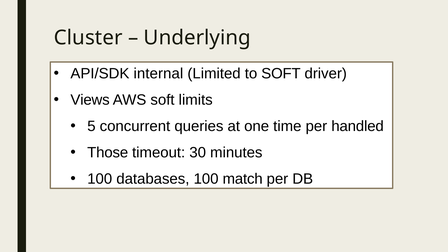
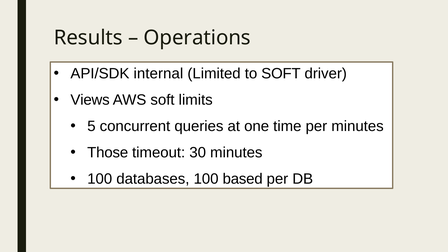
Cluster: Cluster -> Results
Underlying: Underlying -> Operations
per handled: handled -> minutes
match: match -> based
